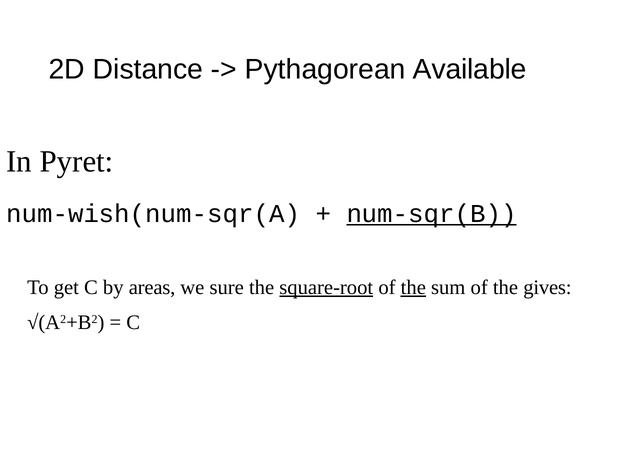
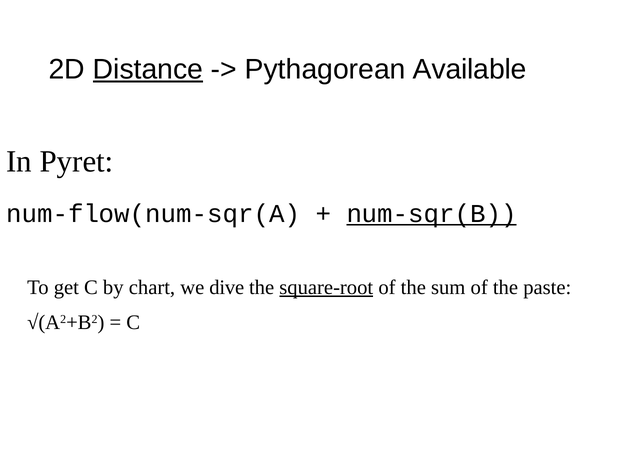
Distance underline: none -> present
num-wish(num-sqr(A: num-wish(num-sqr(A -> num-flow(num-sqr(A
areas: areas -> chart
sure: sure -> dive
the at (413, 287) underline: present -> none
gives: gives -> paste
